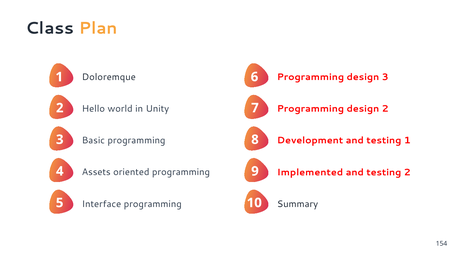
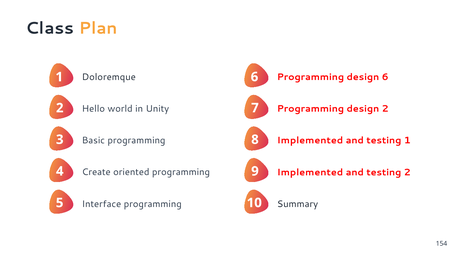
design 3: 3 -> 6
Development at (310, 141): Development -> Implemented
Assets: Assets -> Create
